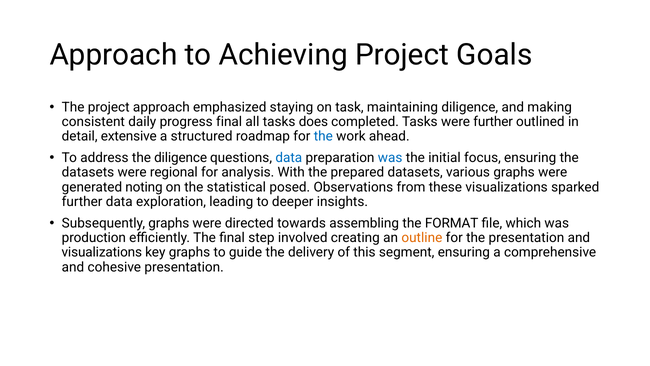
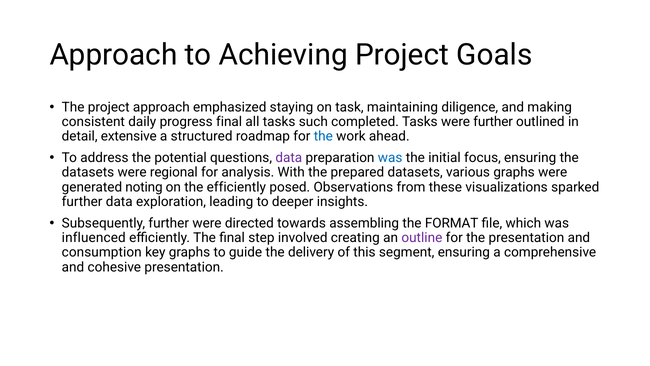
does: does -> such
the diligence: diligence -> potential
data at (289, 158) colour: blue -> purple
the statistical: statistical -> efficiently
Subsequently graphs: graphs -> further
production: production -> influenced
outline colour: orange -> purple
visualizations at (102, 252): visualizations -> consumption
